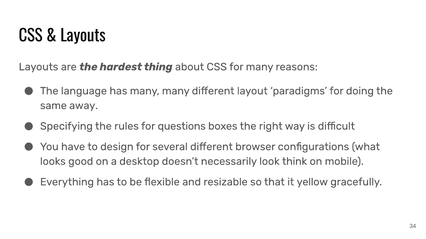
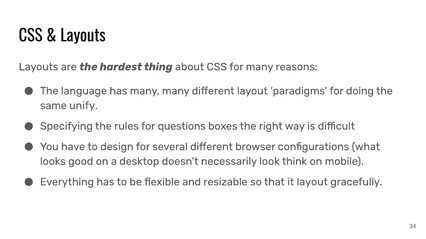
away: away -> unify
it yellow: yellow -> layout
